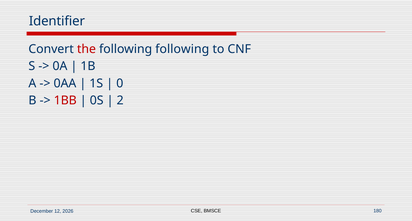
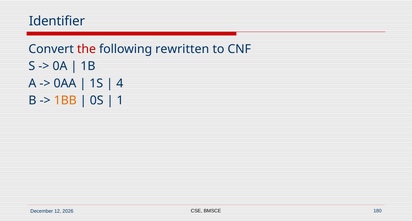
following following: following -> rewritten
0: 0 -> 4
1BB colour: red -> orange
2: 2 -> 1
